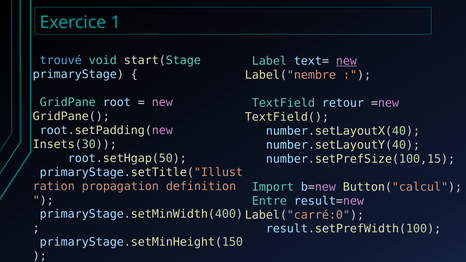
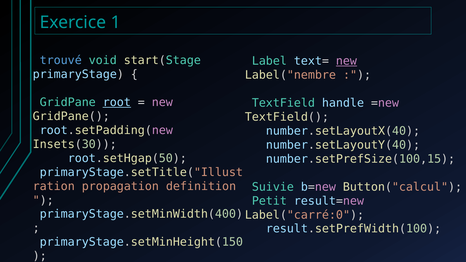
root underline: none -> present
retour: retour -> handle
Import: Import -> Suivie
Entre: Entre -> Petit
